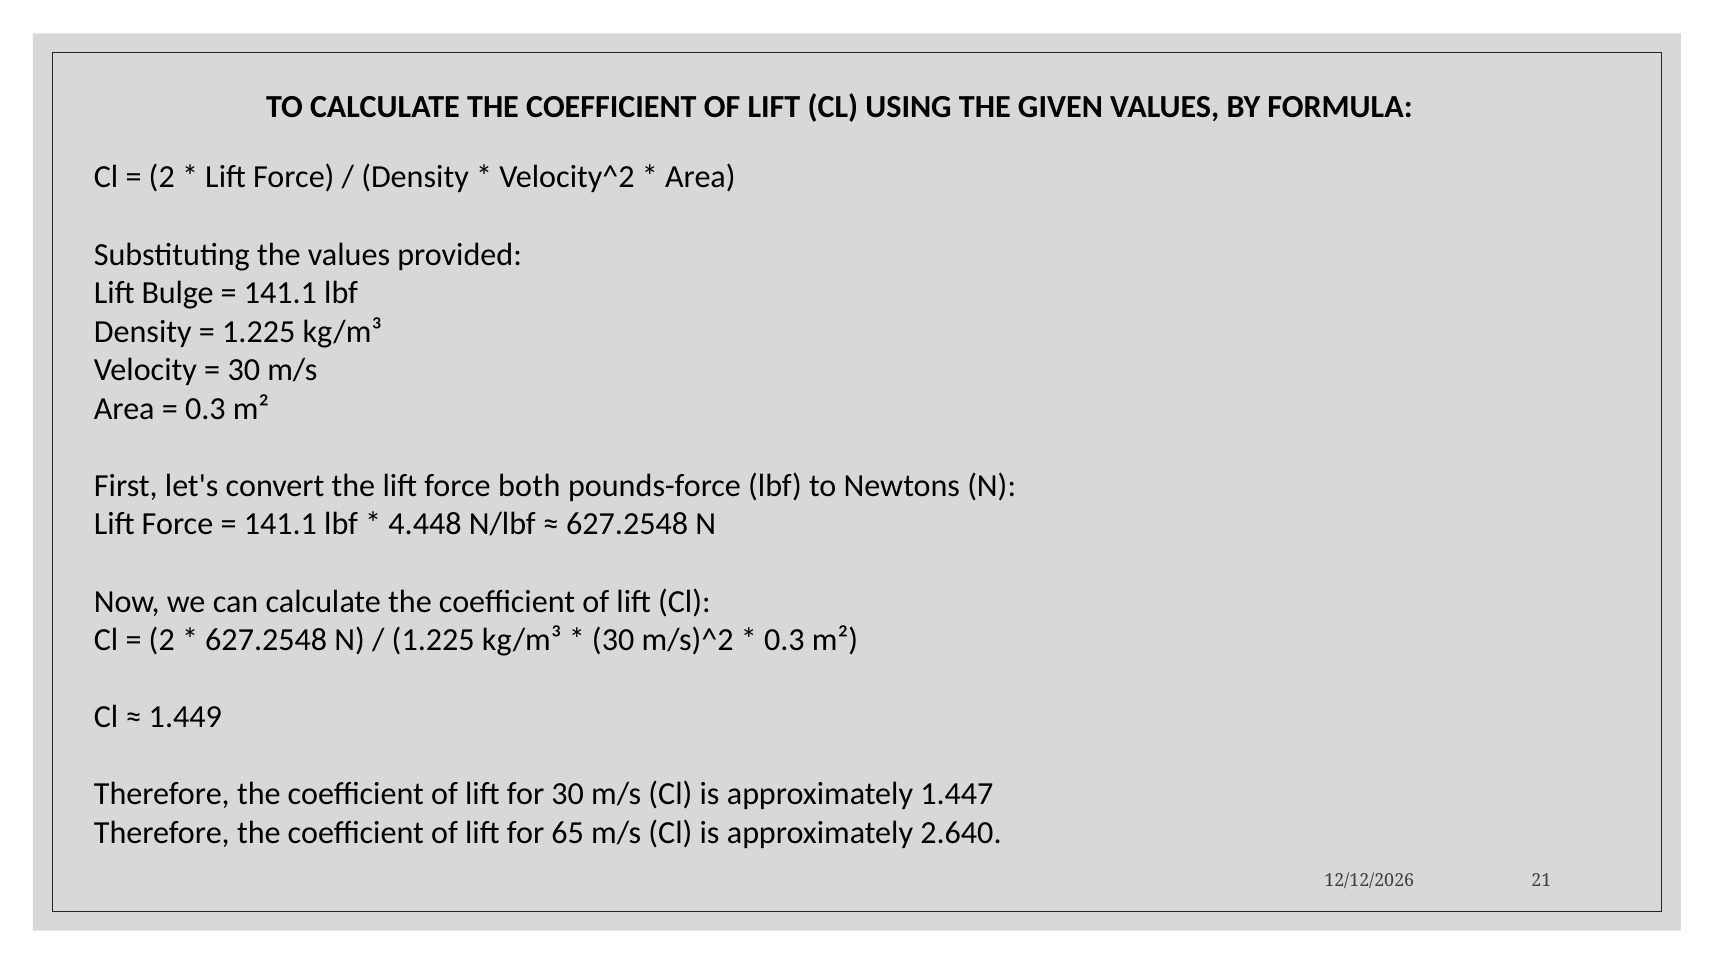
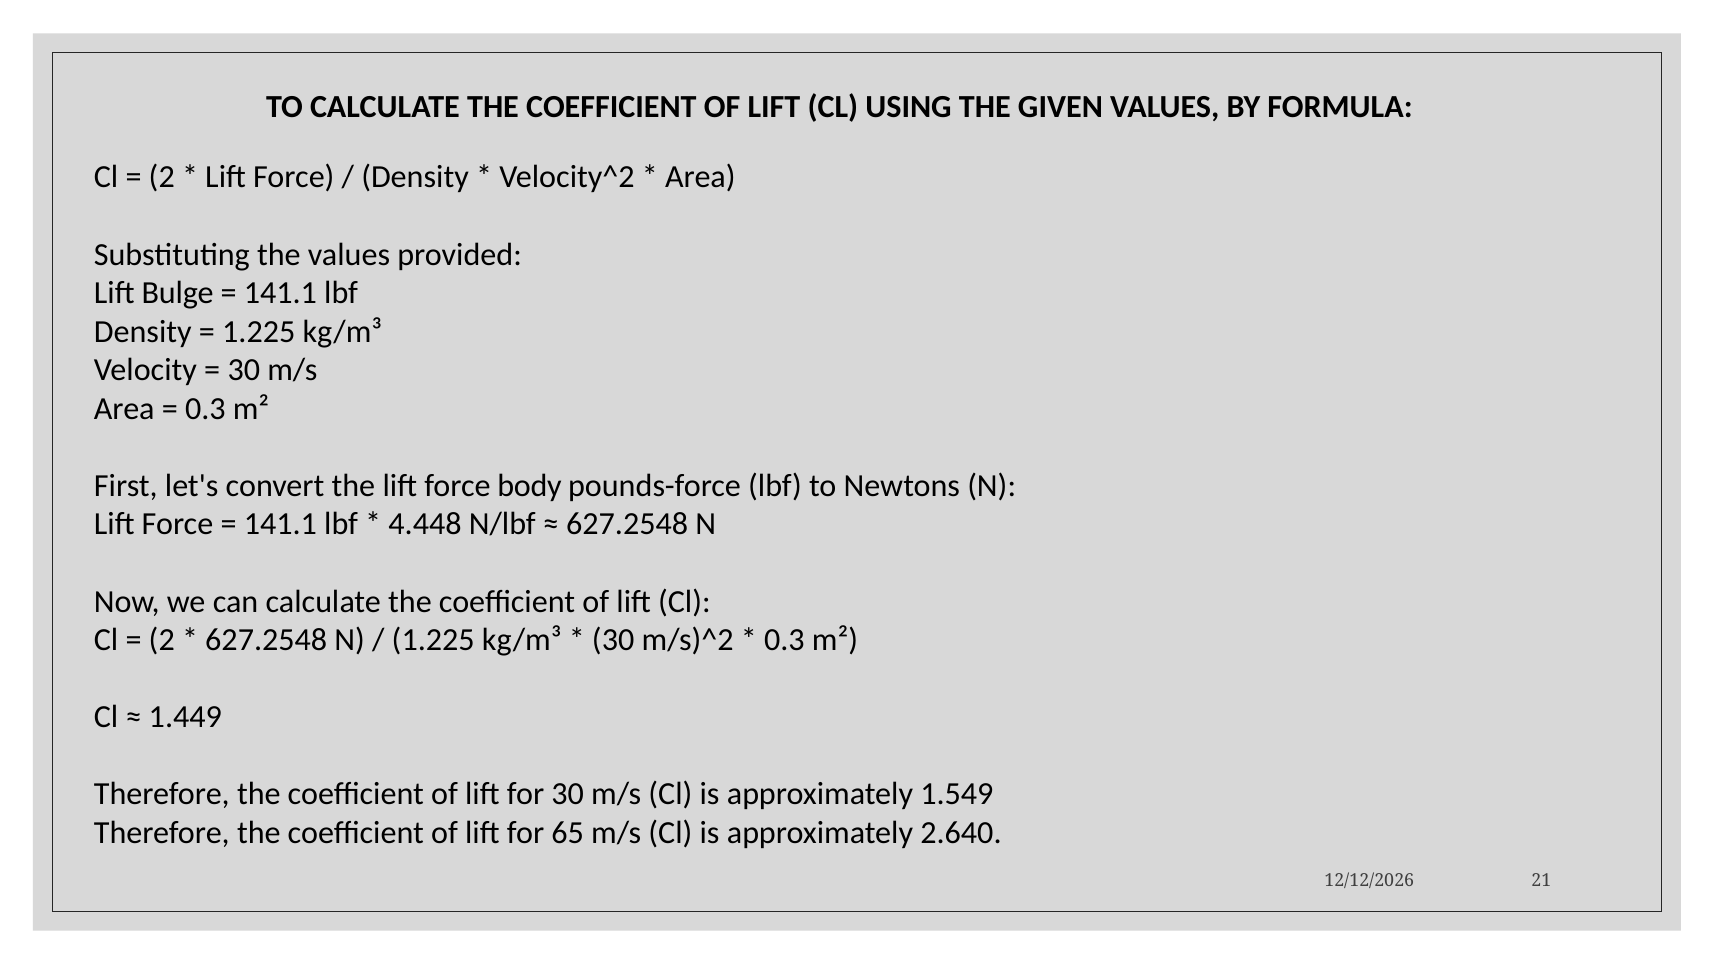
both: both -> body
1.447: 1.447 -> 1.549
